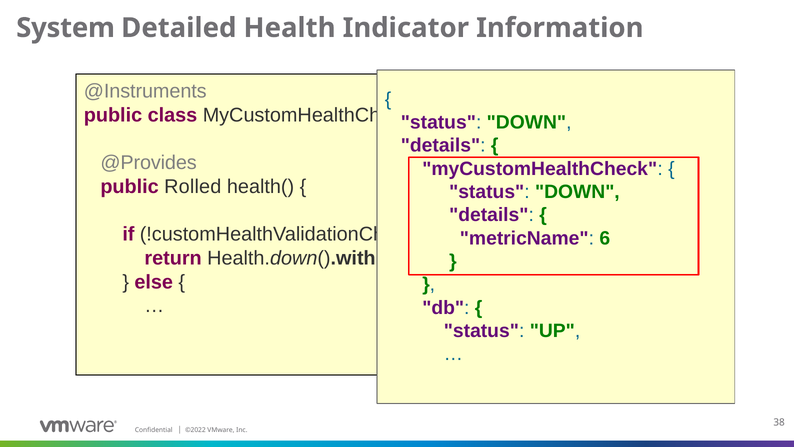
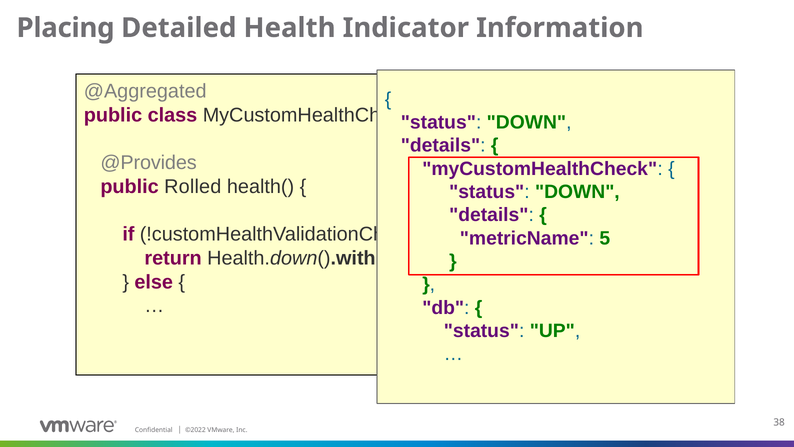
System: System -> Placing
@Instruments: @Instruments -> @Aggregated
6: 6 -> 5
